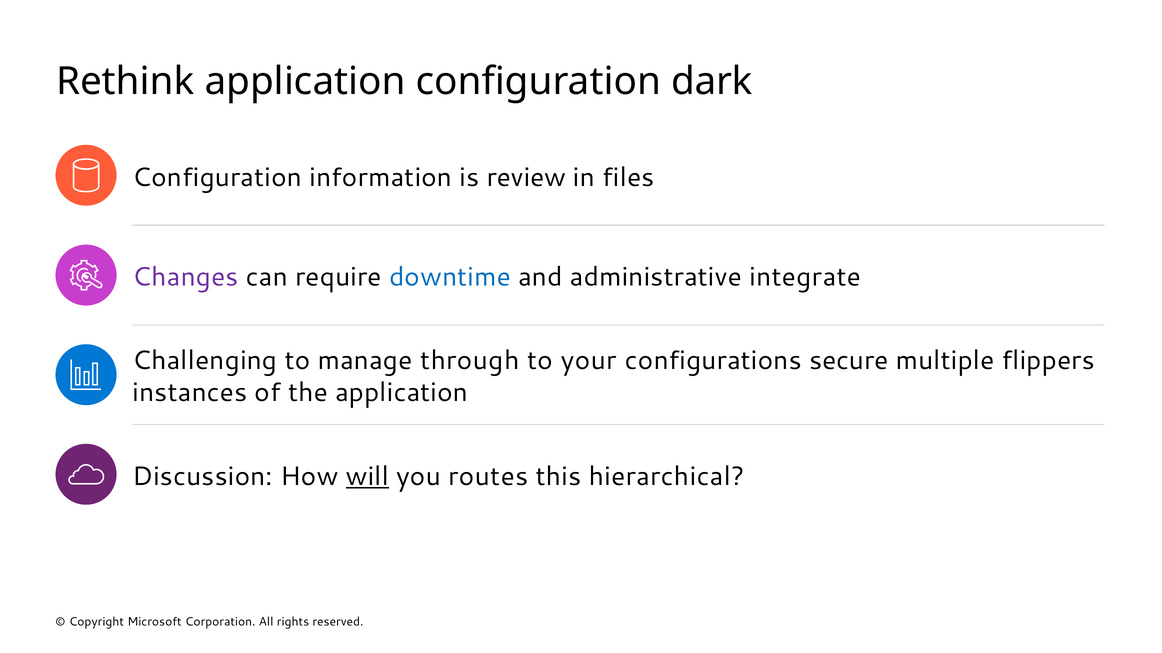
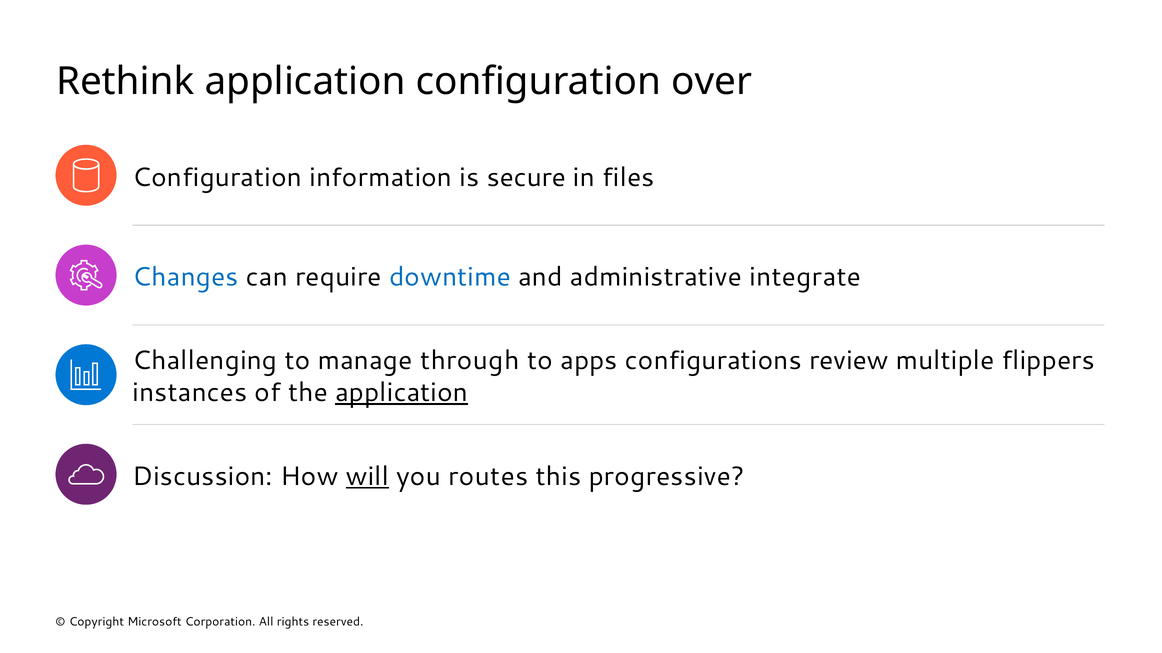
dark: dark -> over
review: review -> secure
Changes colour: purple -> blue
your: your -> apps
secure: secure -> review
application at (402, 393) underline: none -> present
hierarchical: hierarchical -> progressive
